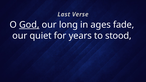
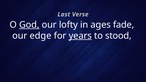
long: long -> lofty
quiet: quiet -> edge
years underline: none -> present
